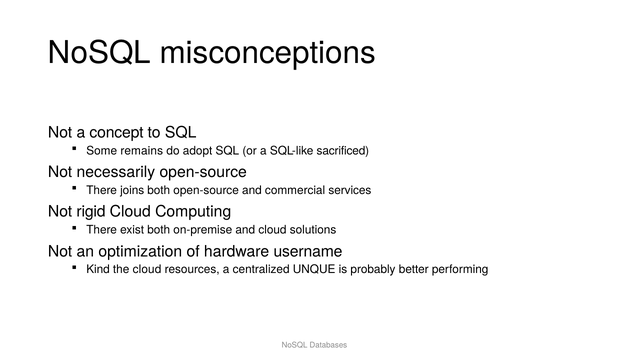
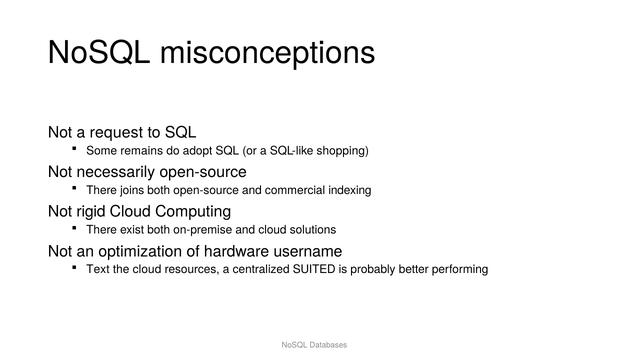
concept: concept -> request
sacrificed: sacrificed -> shopping
services: services -> indexing
Kind: Kind -> Text
UNQUE: UNQUE -> SUITED
